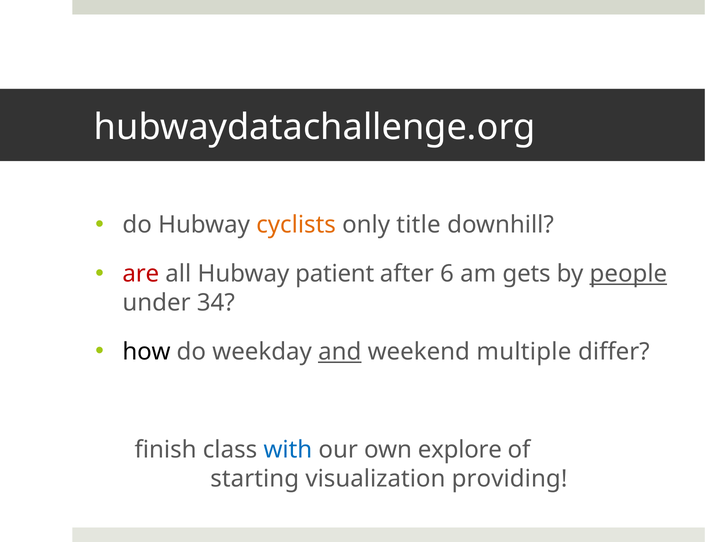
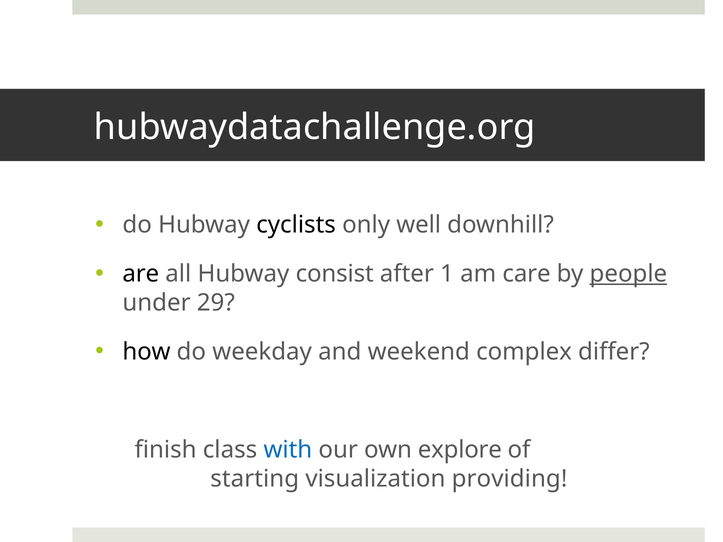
cyclists colour: orange -> black
title: title -> well
are colour: red -> black
patient: patient -> consist
6: 6 -> 1
gets: gets -> care
34: 34 -> 29
and underline: present -> none
multiple: multiple -> complex
